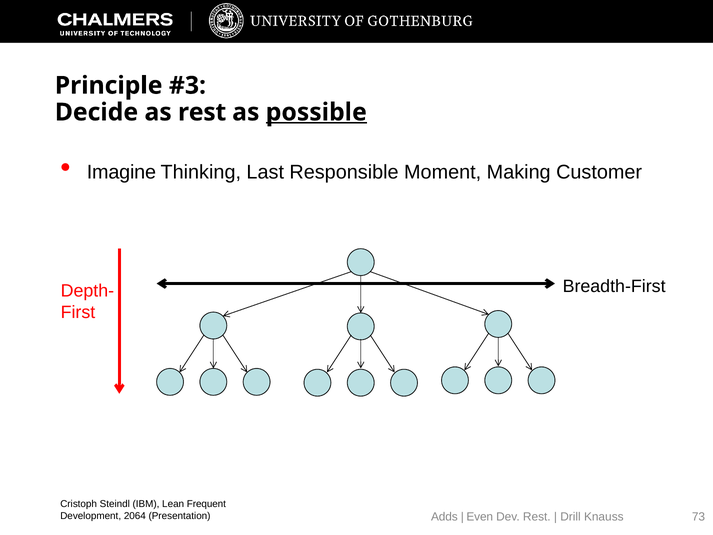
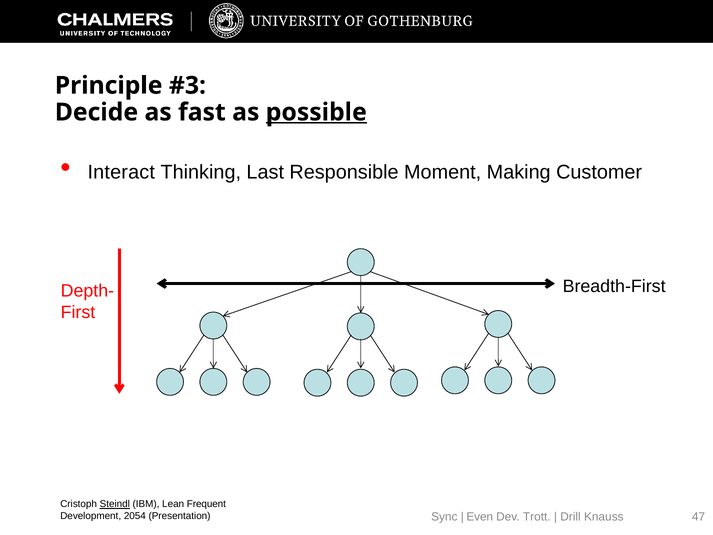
as rest: rest -> fast
Imagine: Imagine -> Interact
Steindl underline: none -> present
2064: 2064 -> 2054
Adds: Adds -> Sync
Dev Rest: Rest -> Trott
73: 73 -> 47
